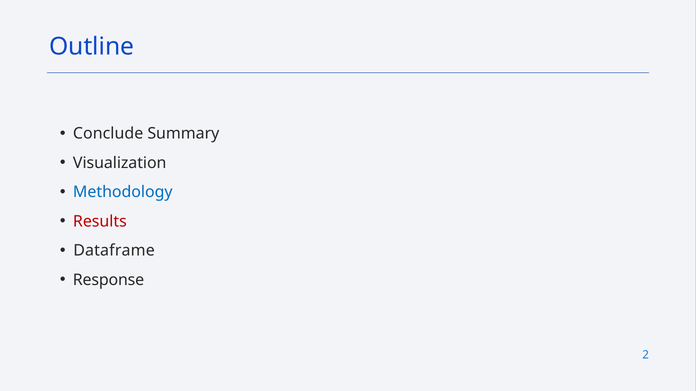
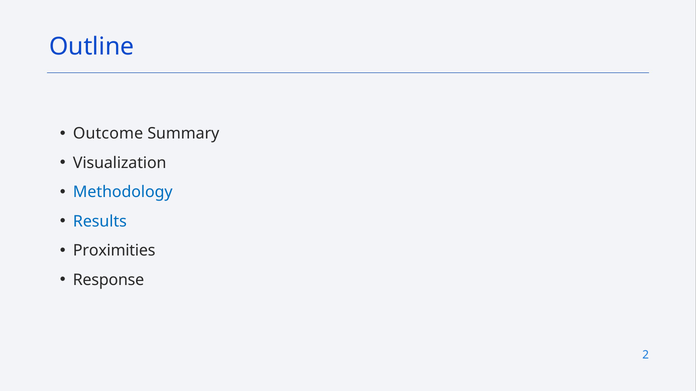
Conclude: Conclude -> Outcome
Results colour: red -> blue
Dataframe: Dataframe -> Proximities
